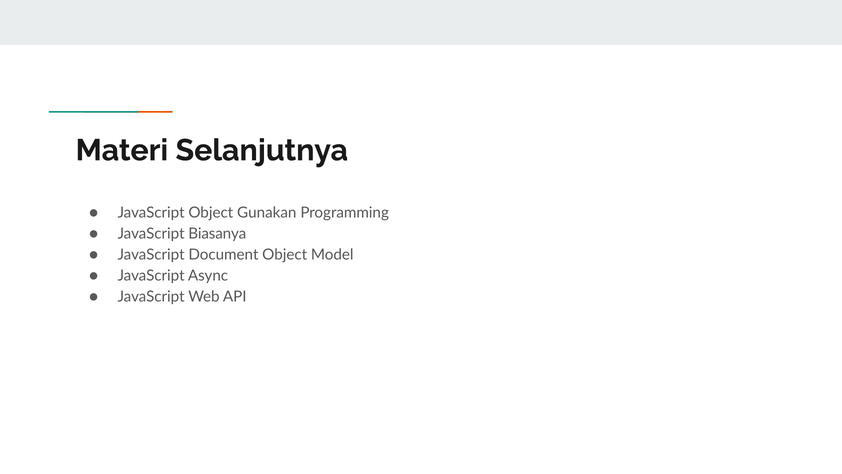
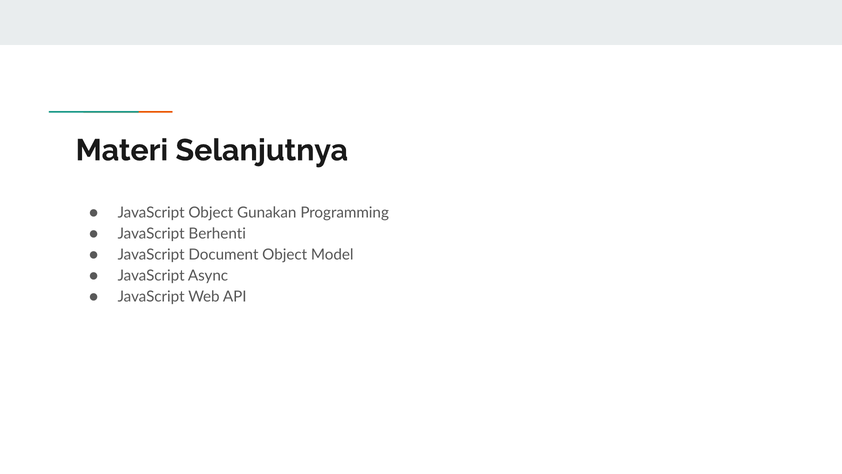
Biasanya: Biasanya -> Berhenti
